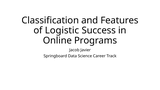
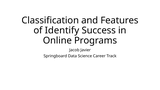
Logistic: Logistic -> Identify
